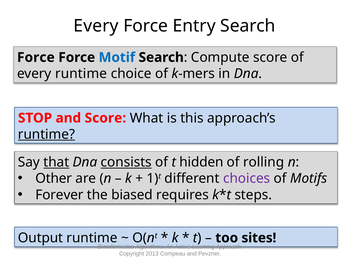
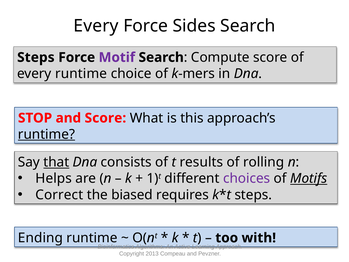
Entry: Entry -> Sides
Force at (36, 57): Force -> Steps
Motif colour: blue -> purple
consists underline: present -> none
hidden: hidden -> results
Other: Other -> Helps
Motifs underline: none -> present
Forever: Forever -> Correct
Output: Output -> Ending
sites: sites -> with
